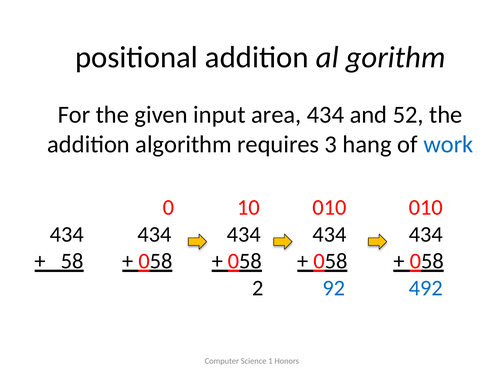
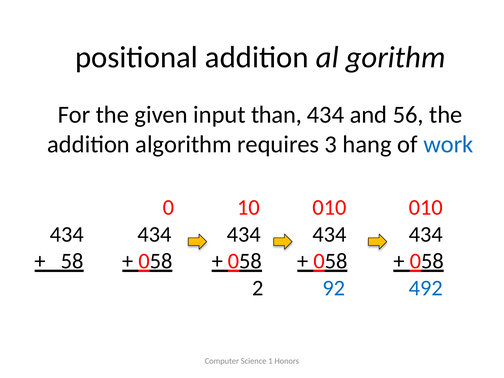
area: area -> than
52: 52 -> 56
